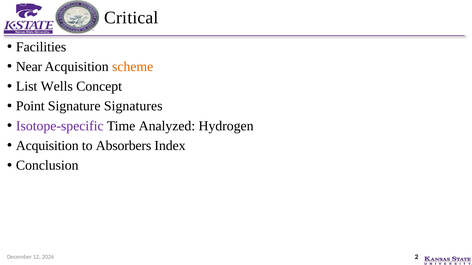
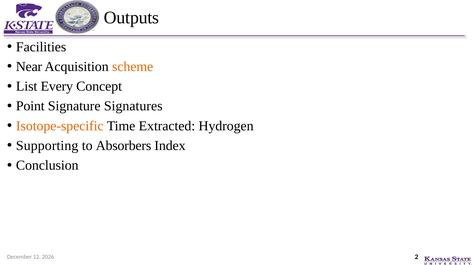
Critical: Critical -> Outputs
Wells: Wells -> Every
Isotope-specific colour: purple -> orange
Analyzed: Analyzed -> Extracted
Acquisition at (47, 146): Acquisition -> Supporting
